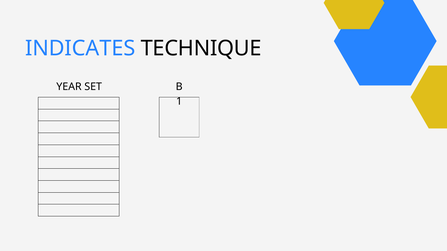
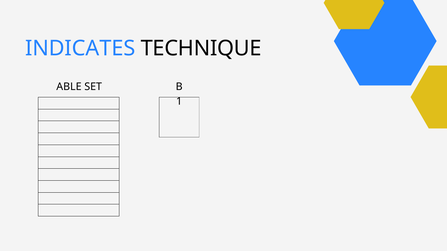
YEAR: YEAR -> ABLE
